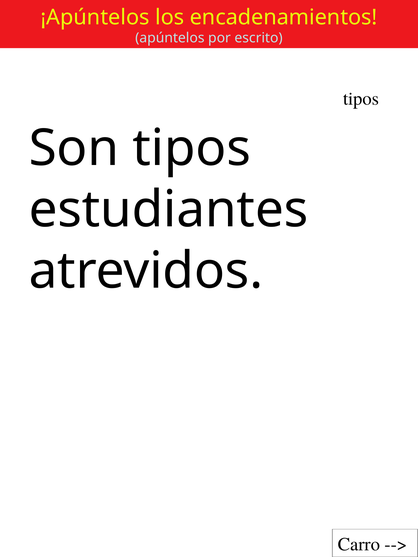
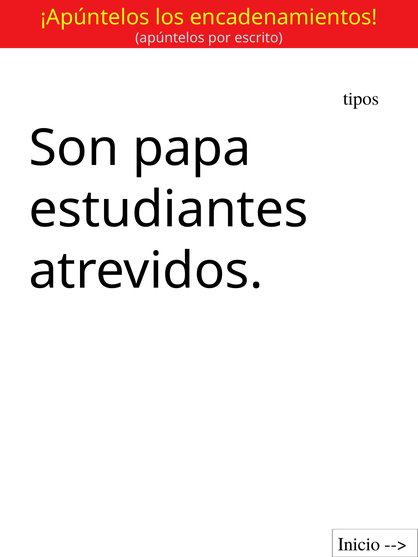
Son tipos: tipos -> papa
Carro: Carro -> Inicio
